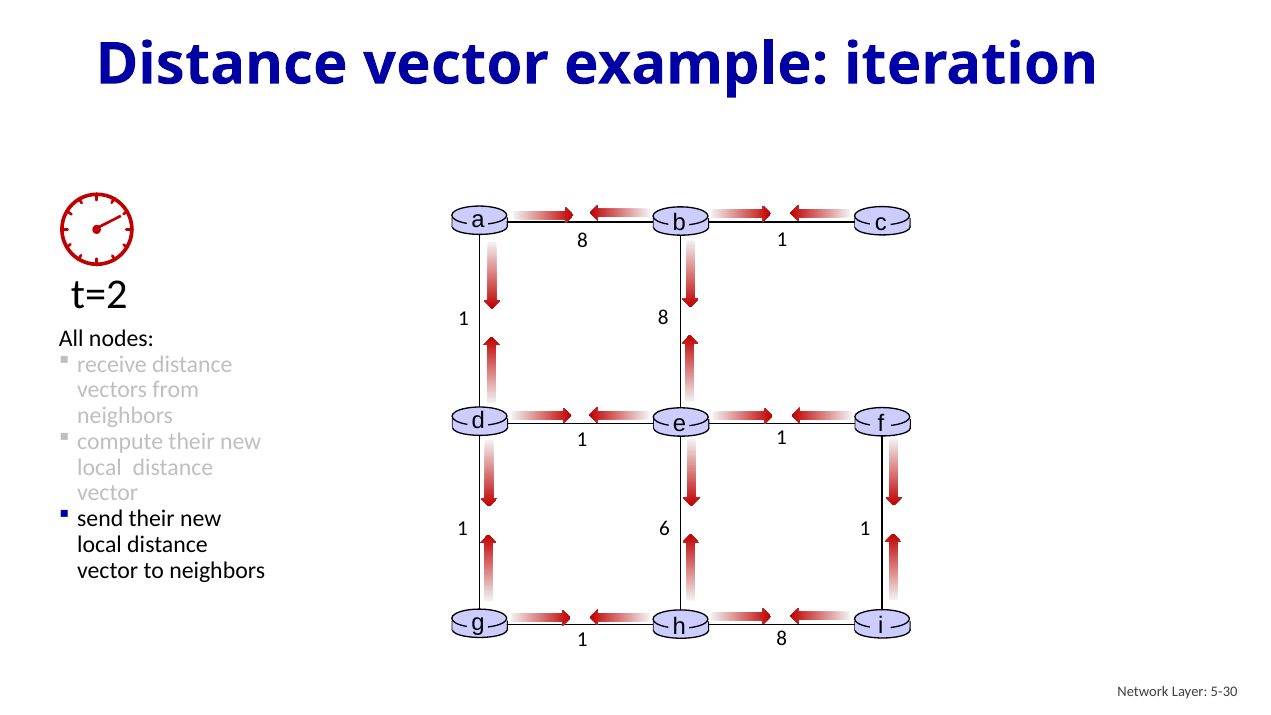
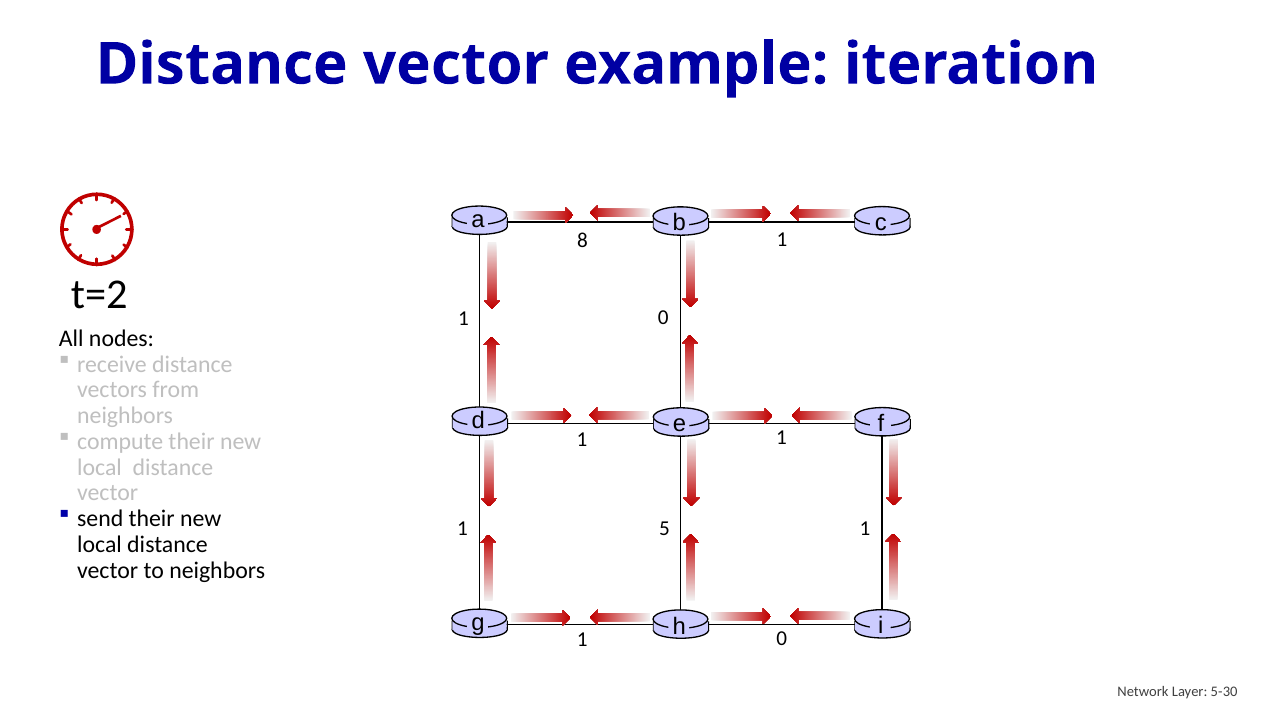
8 at (663, 317): 8 -> 0
6: 6 -> 5
8 at (782, 638): 8 -> 0
